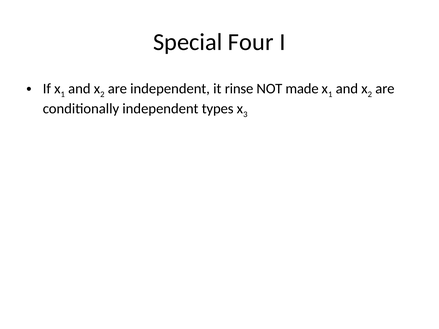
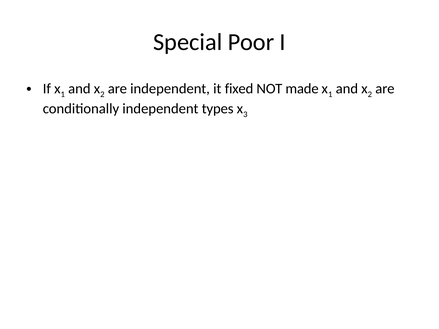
Four: Four -> Poor
rinse: rinse -> fixed
